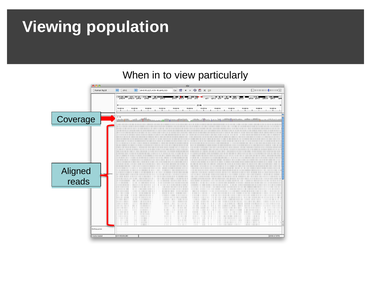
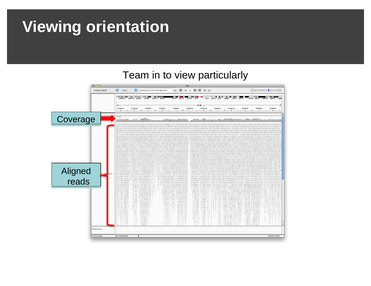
population: population -> orientation
When: When -> Team
